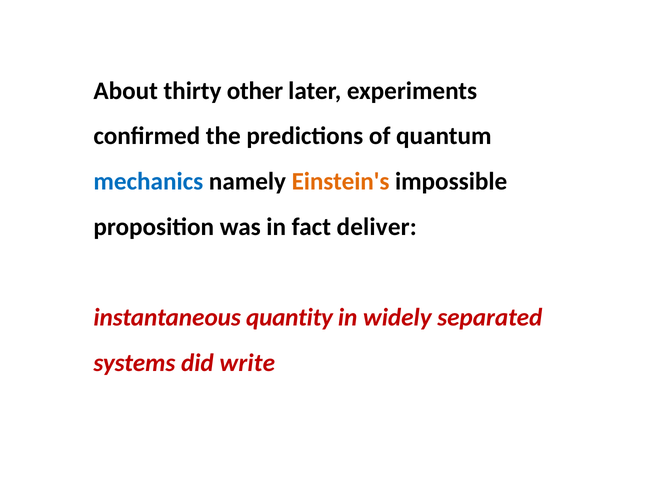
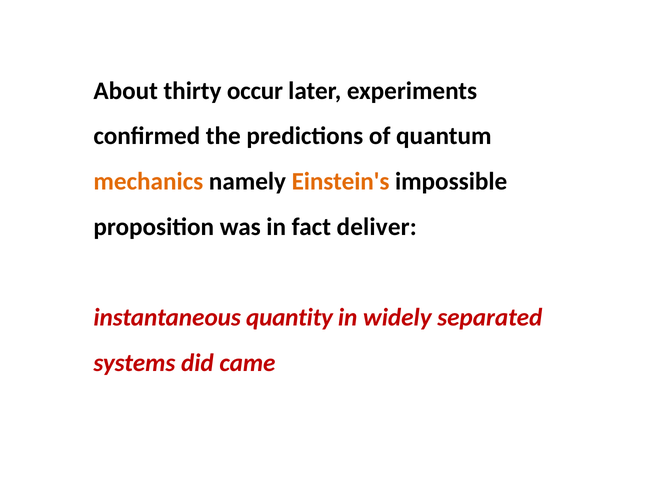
other: other -> occur
mechanics colour: blue -> orange
write: write -> came
